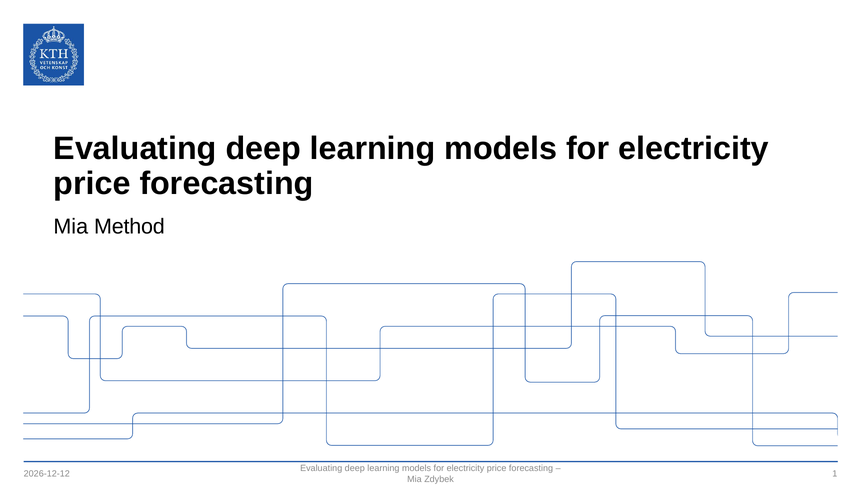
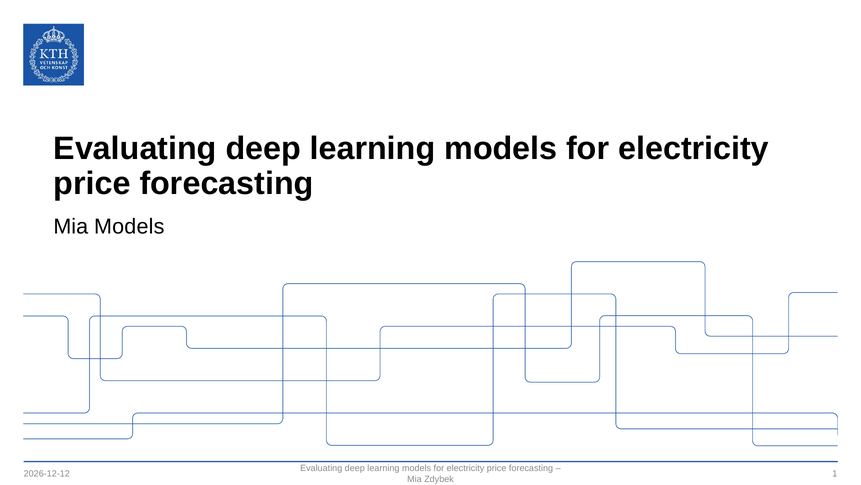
Mia Method: Method -> Models
